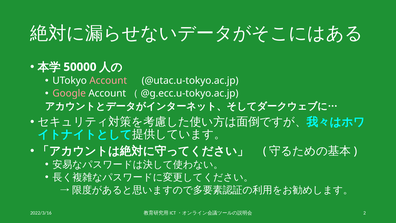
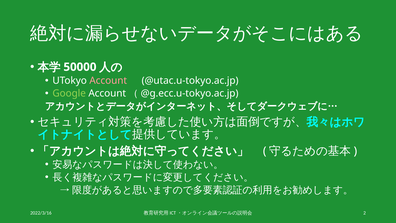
Google colour: pink -> light green
